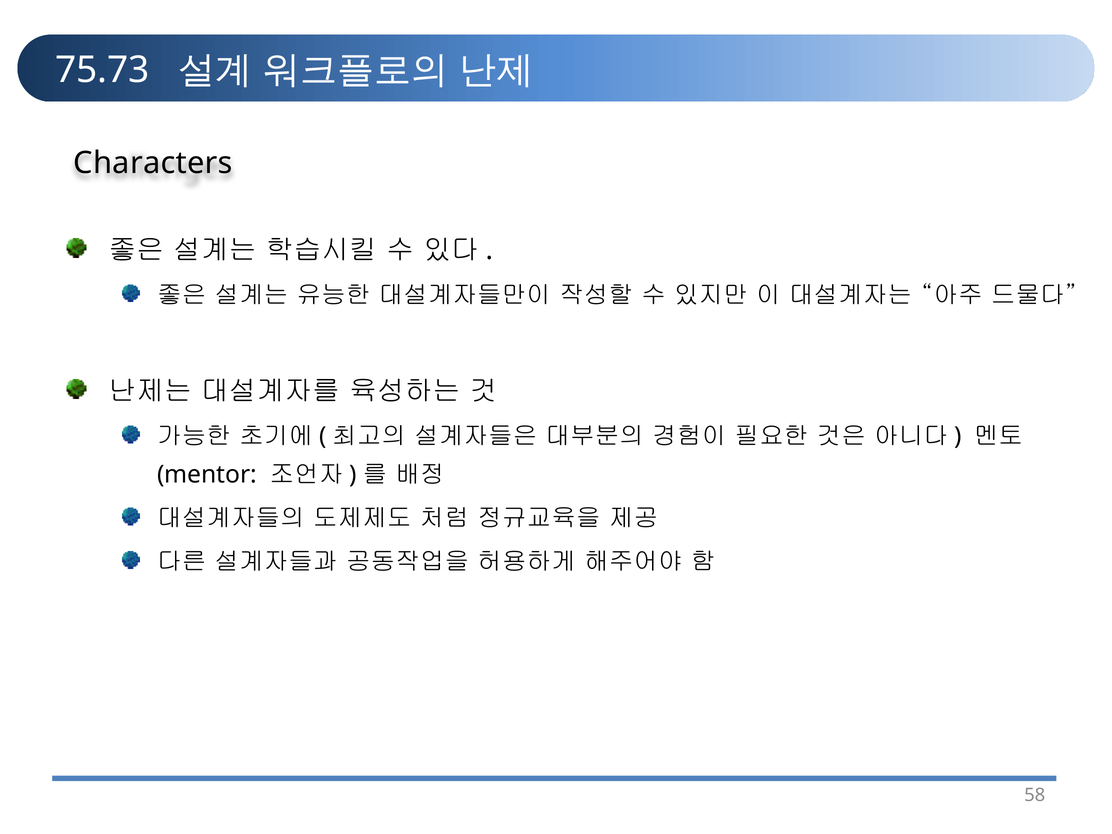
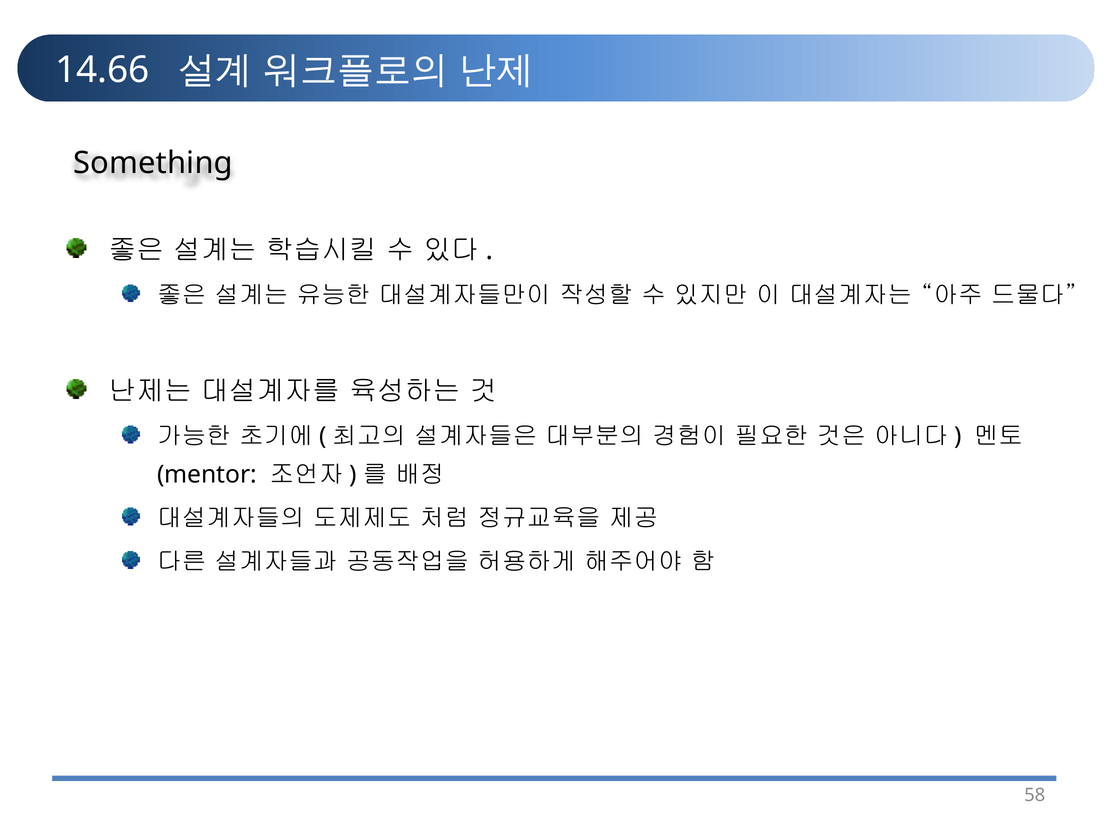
75.73: 75.73 -> 14.66
Characters: Characters -> Something
